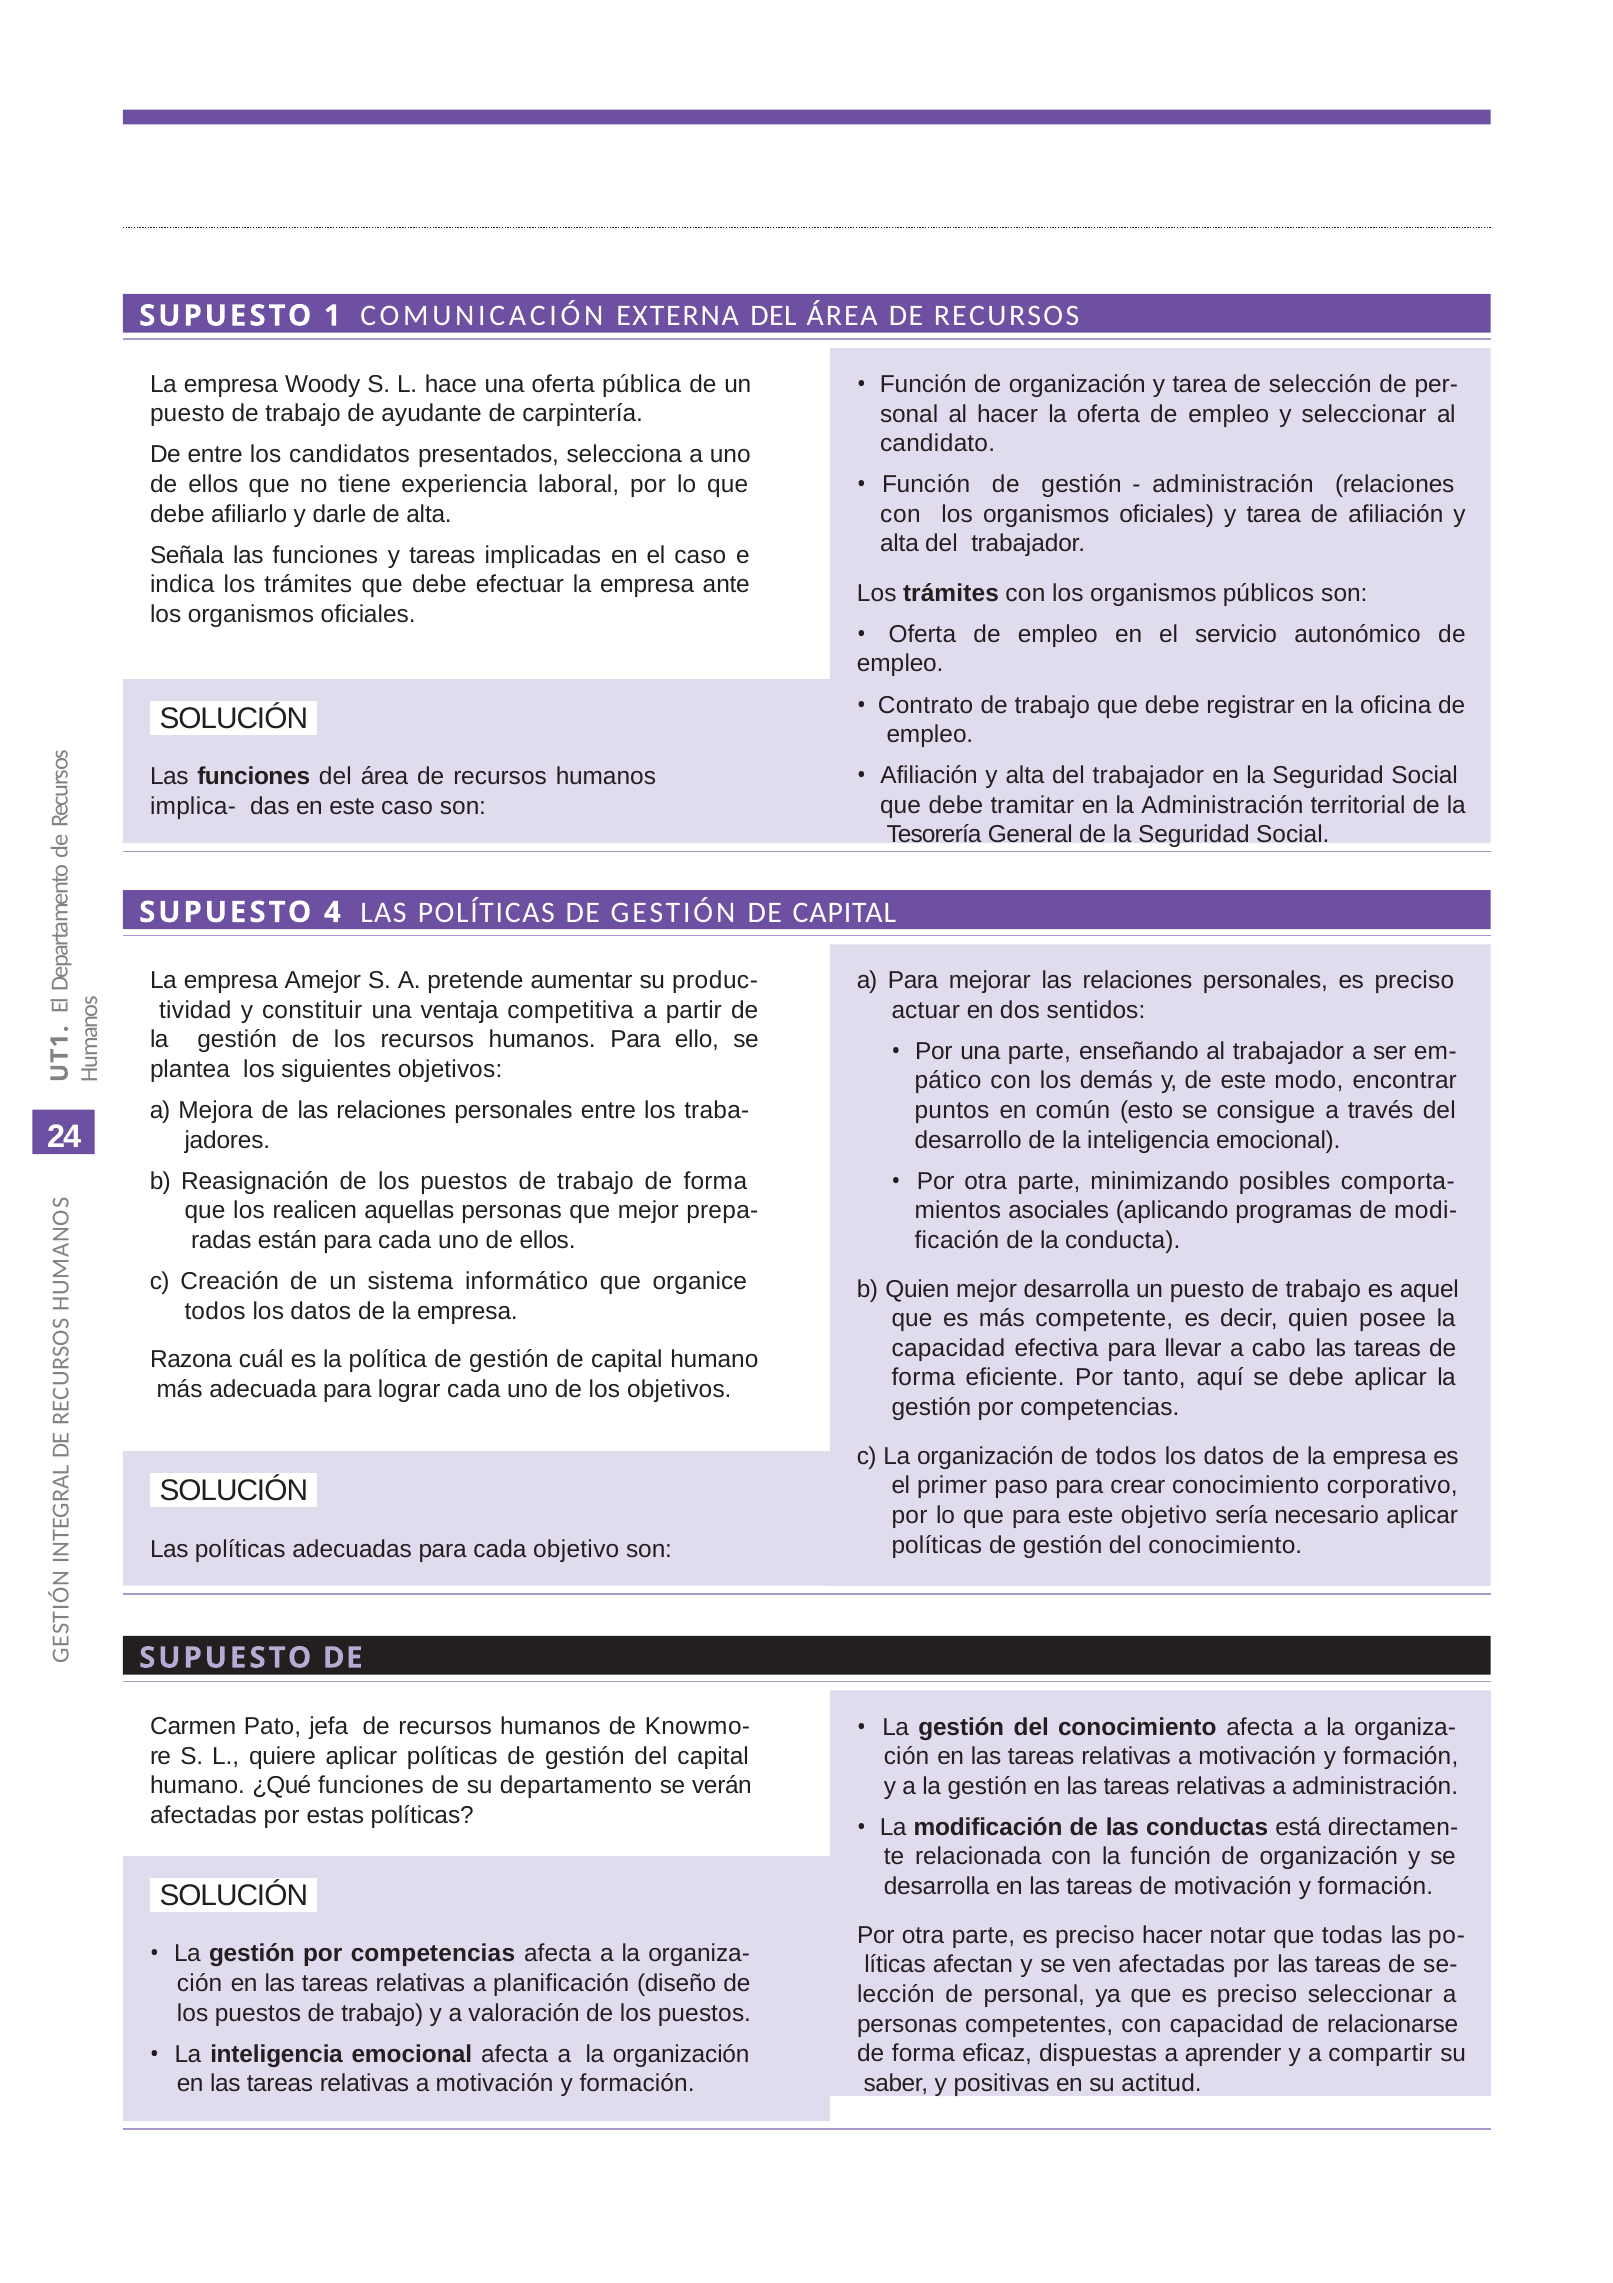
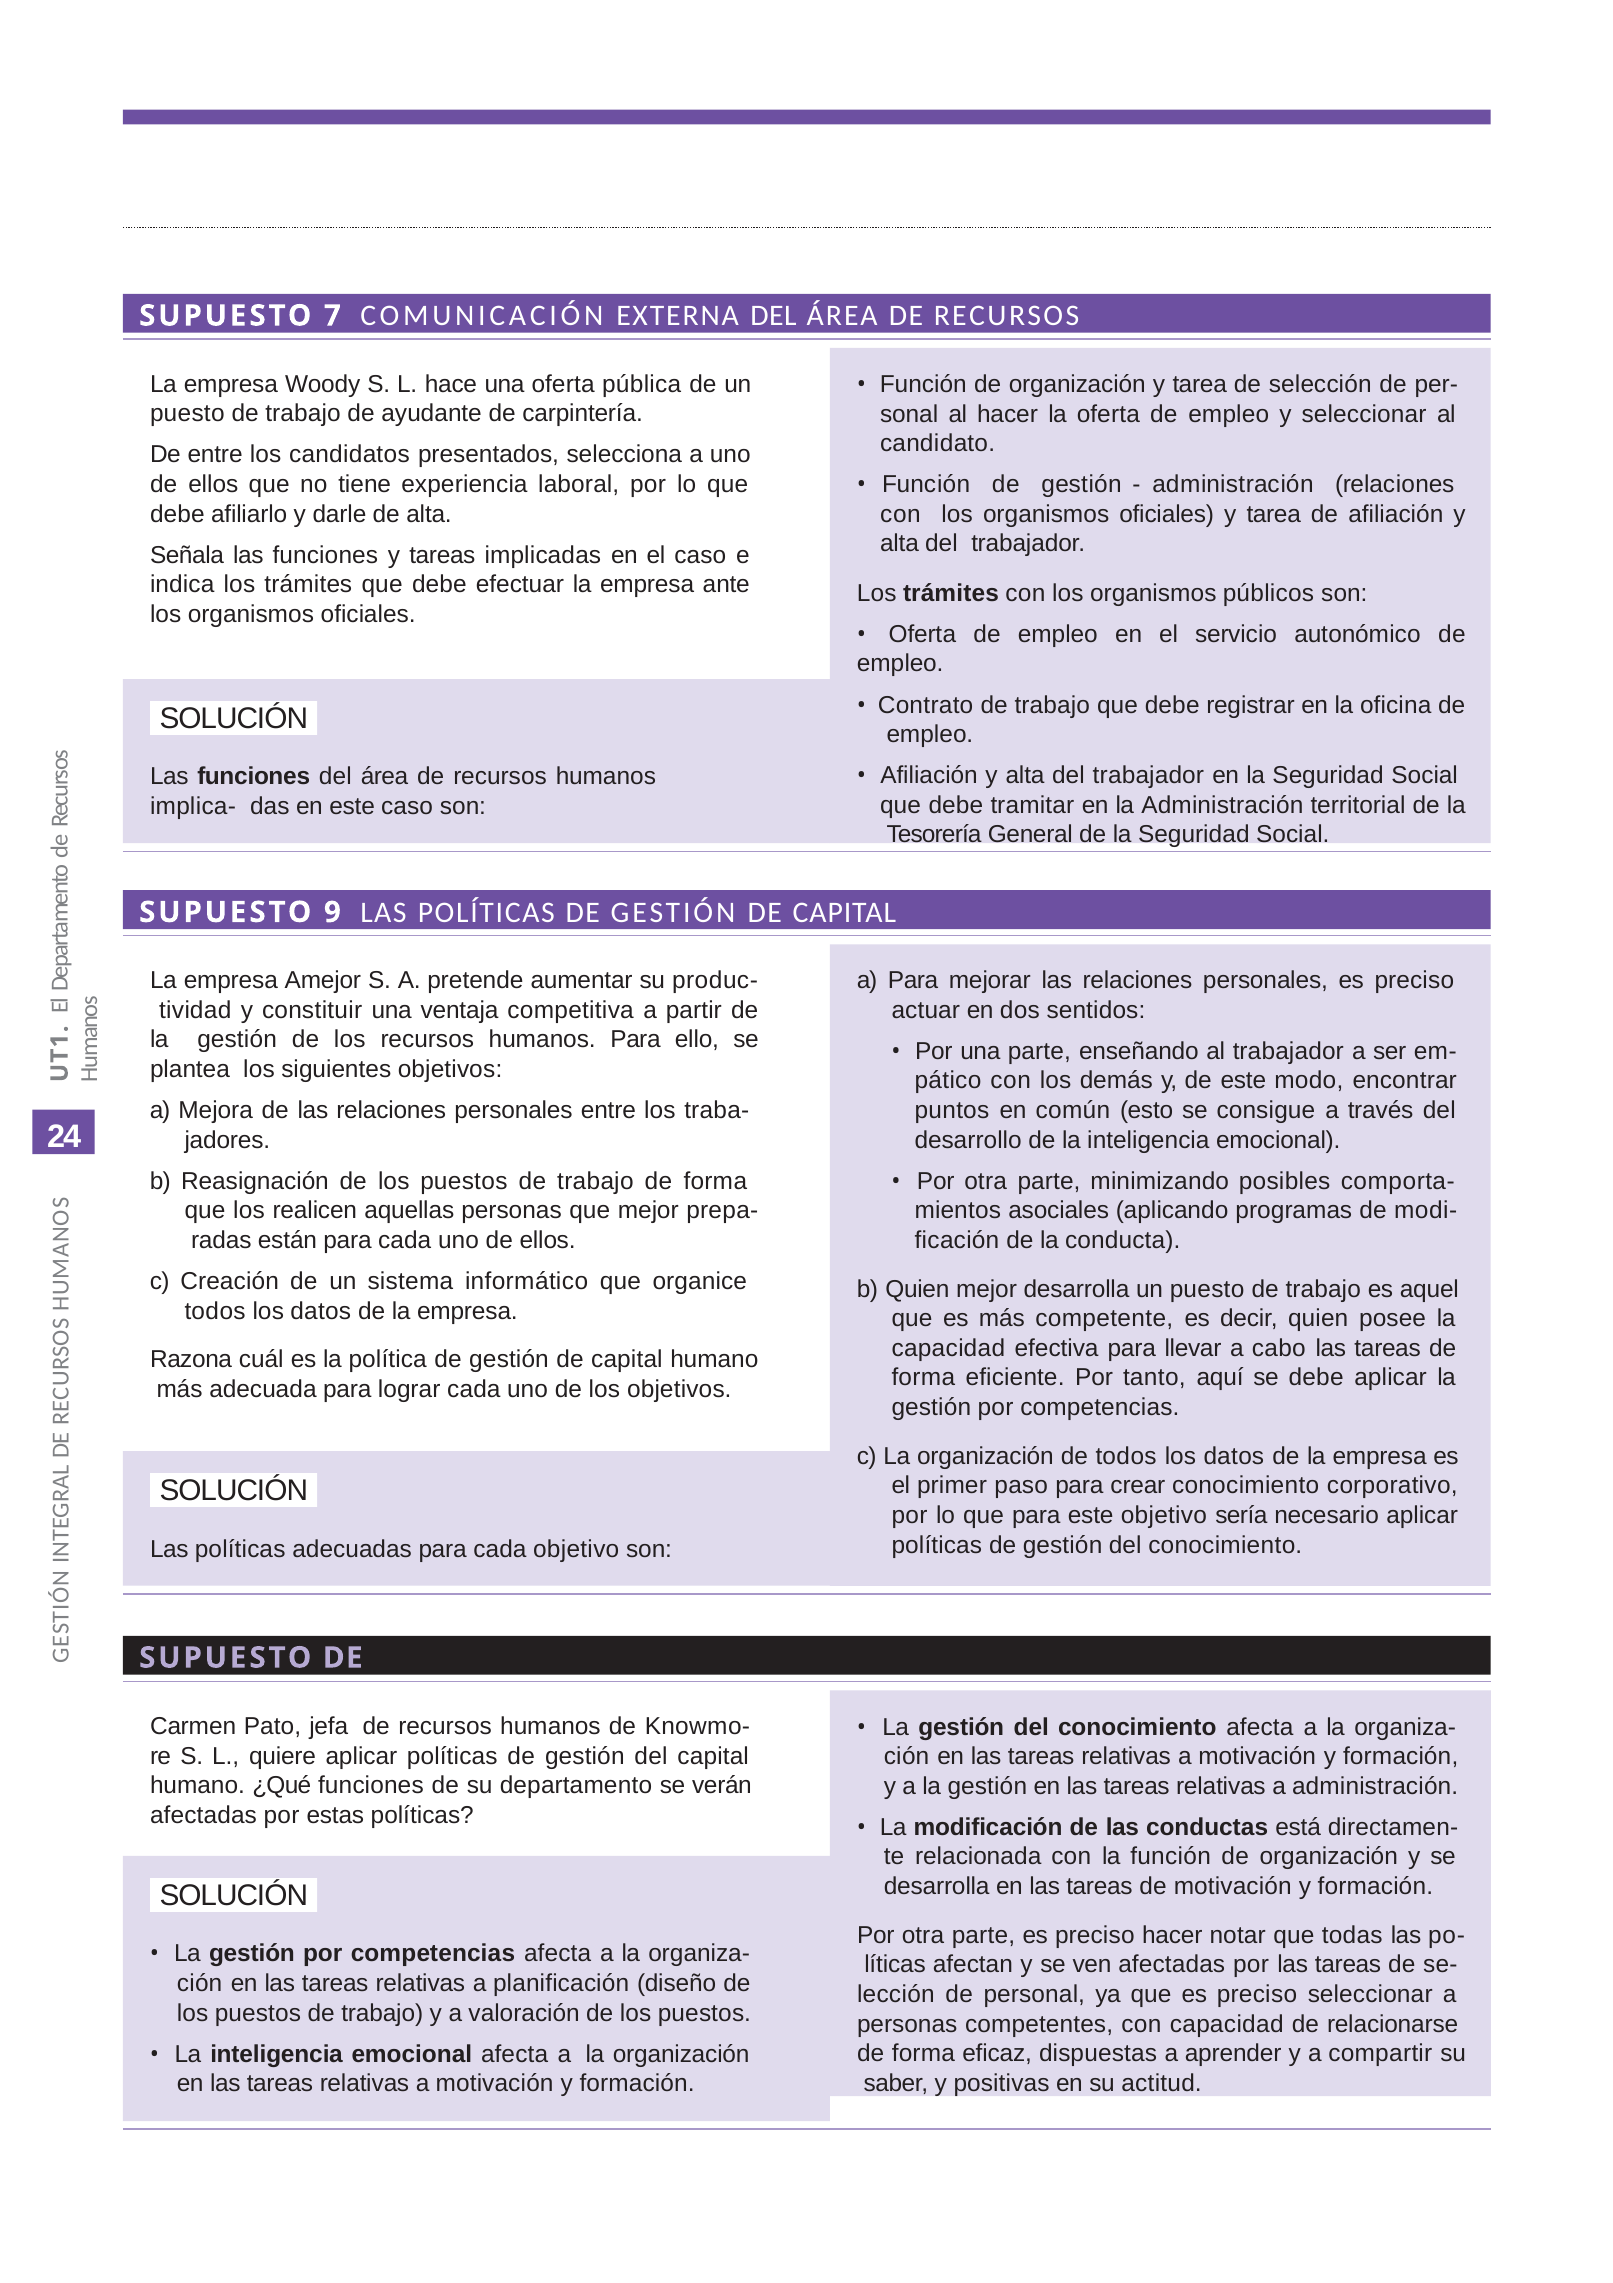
SUPUESTO 1: 1 -> 7
4: 4 -> 9
